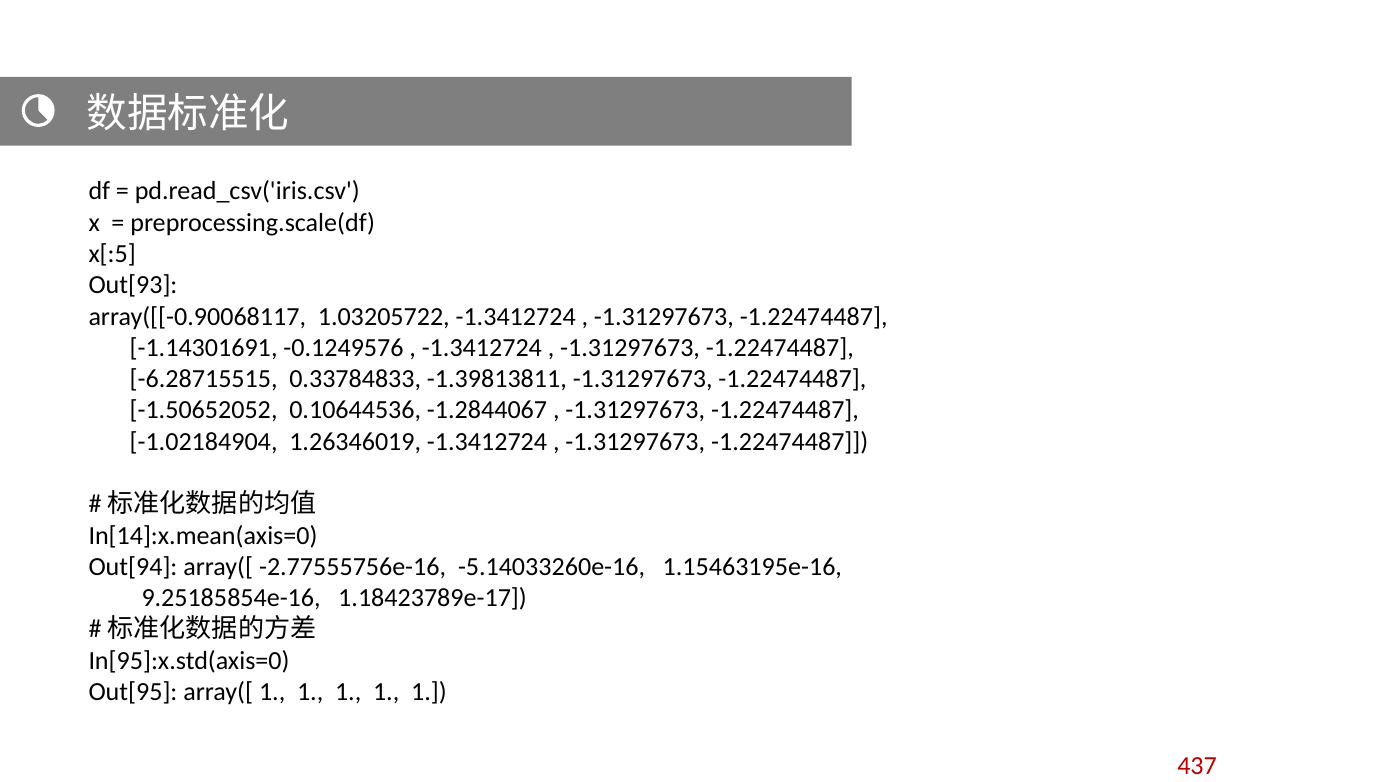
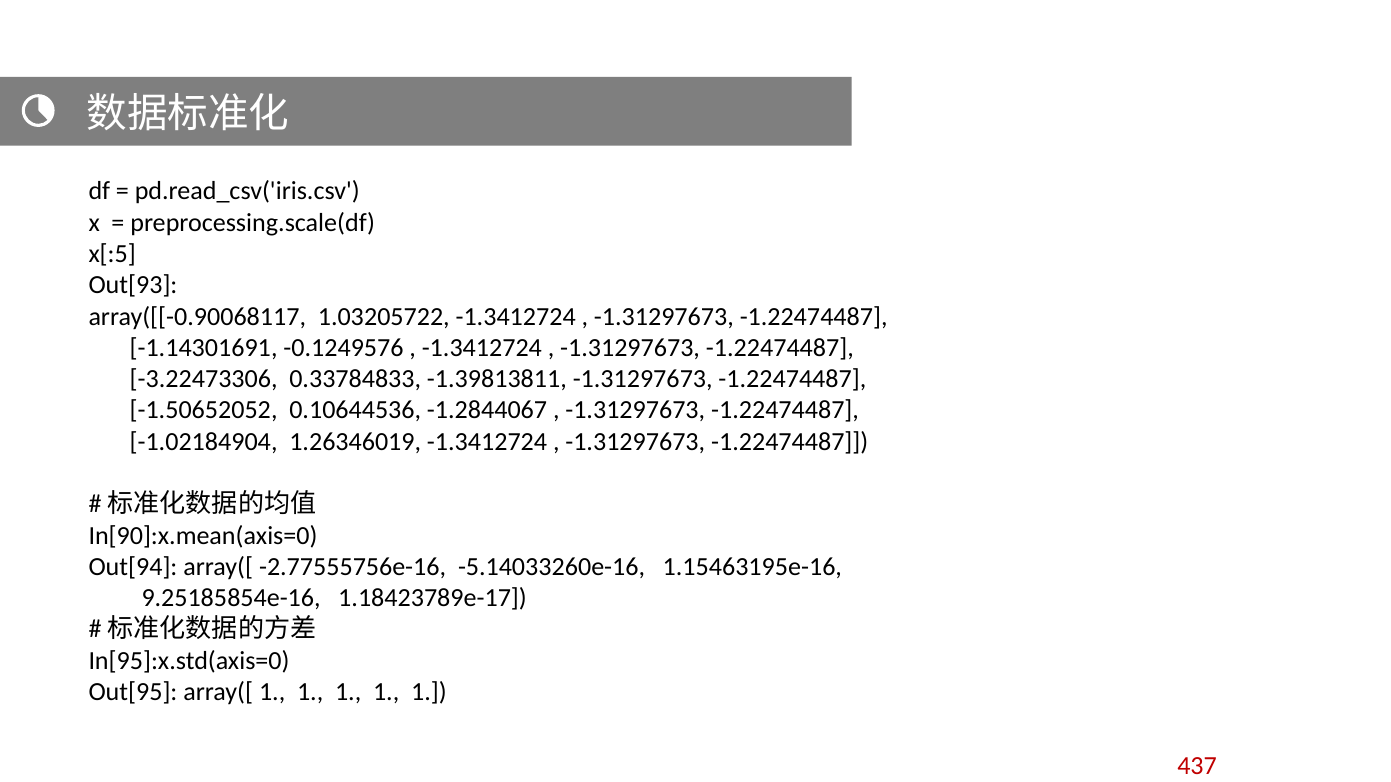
-6.28715515: -6.28715515 -> -3.22473306
In[14]:x.mean(axis=0: In[14]:x.mean(axis=0 -> In[90]:x.mean(axis=0
